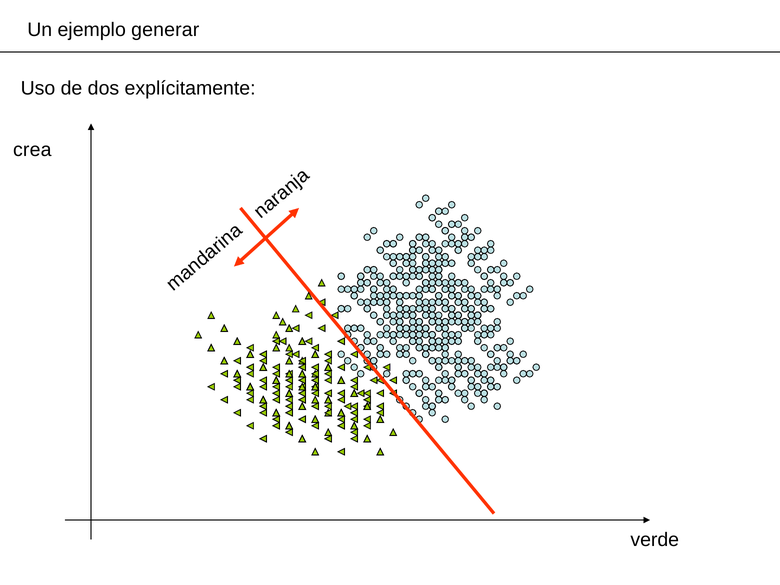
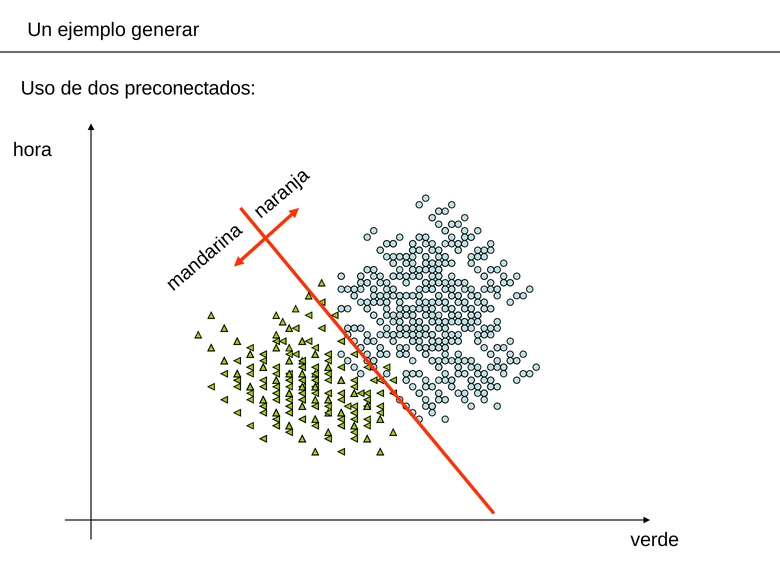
explícitamente: explícitamente -> preconectados
crea: crea -> hora
